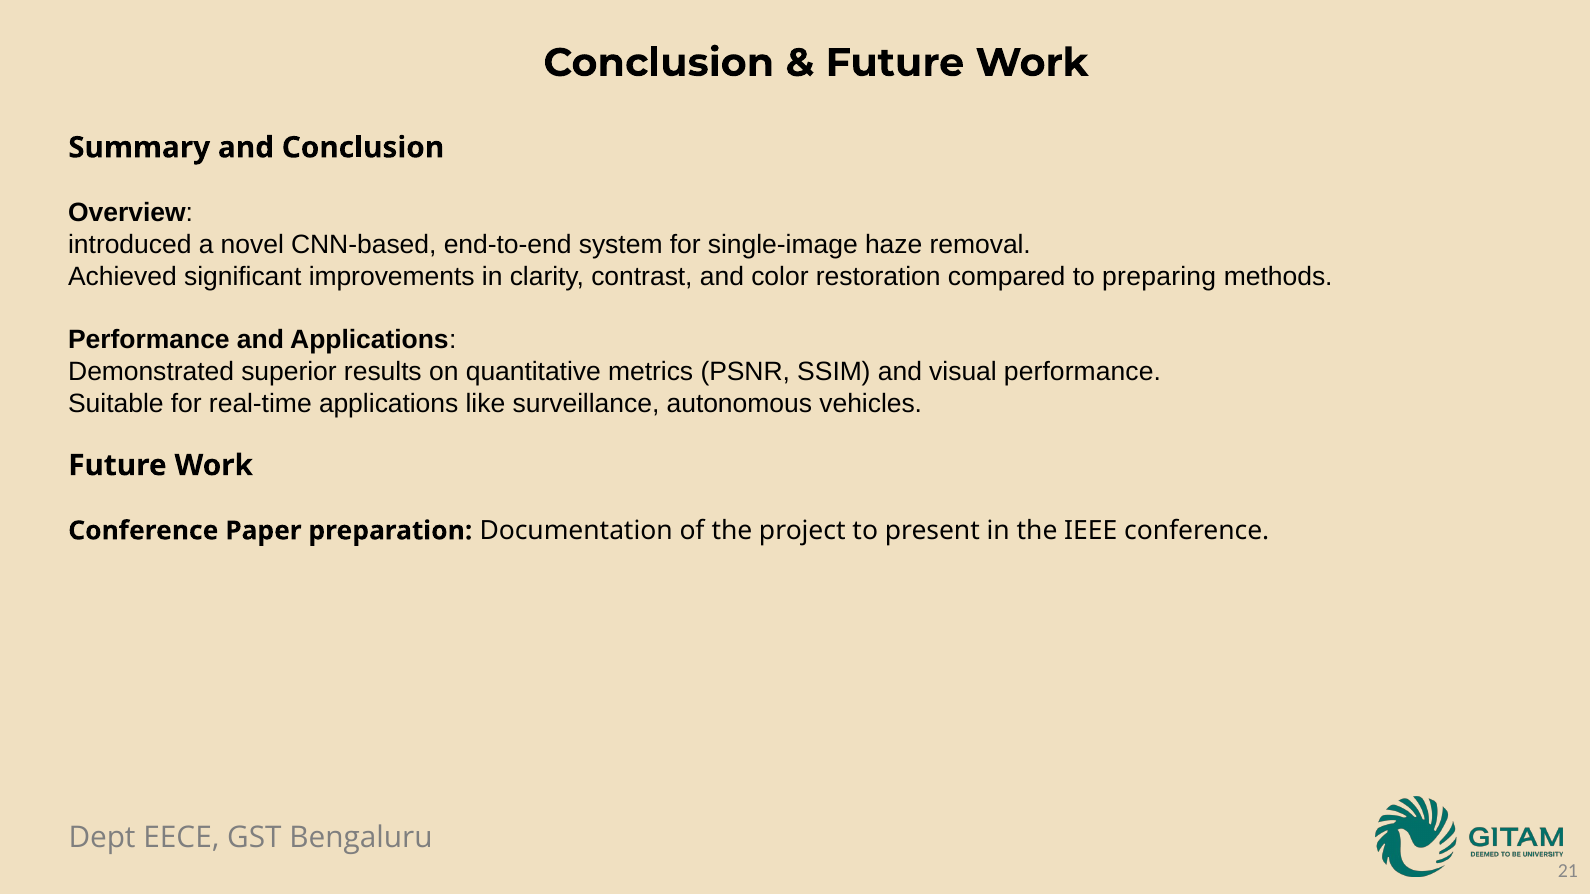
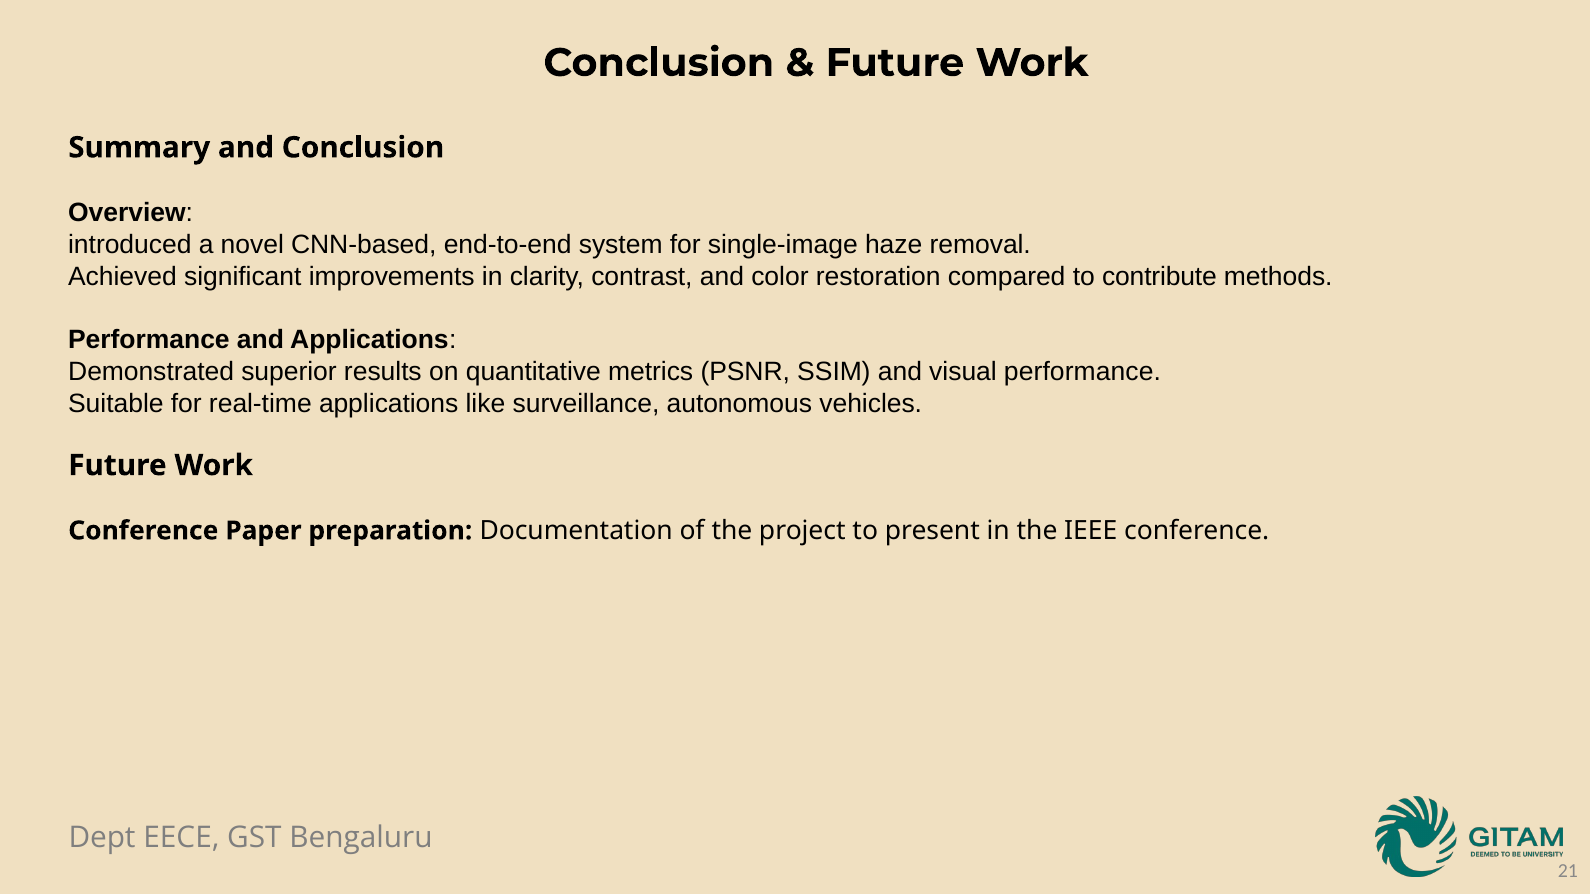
preparing: preparing -> contribute
